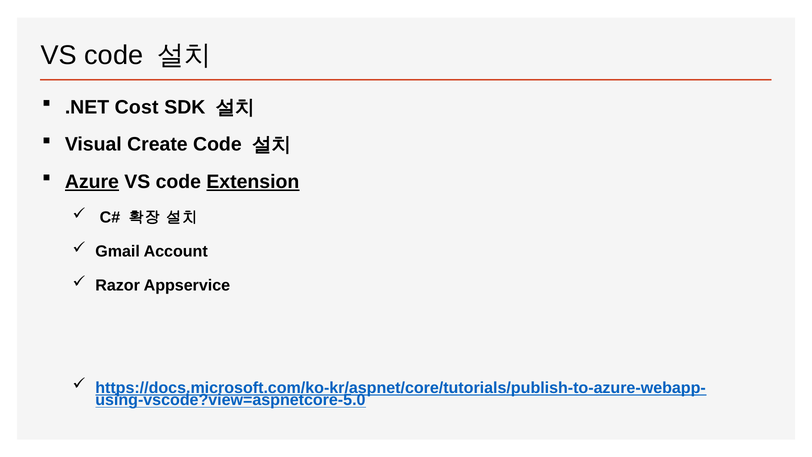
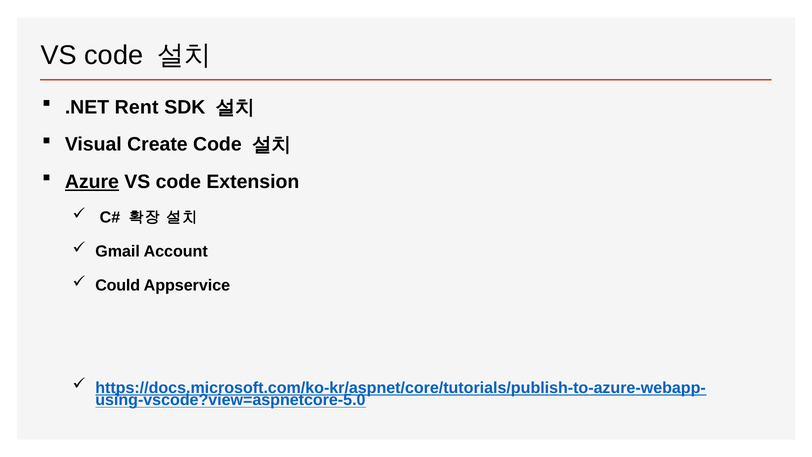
Cost: Cost -> Rent
Extension underline: present -> none
Razor: Razor -> Could
